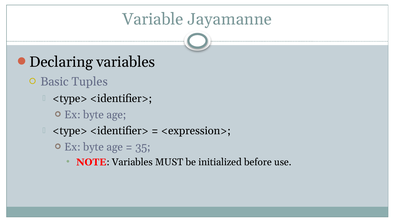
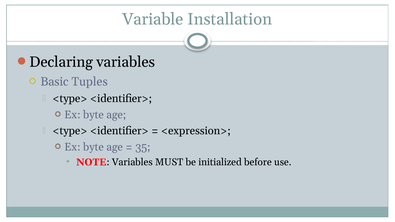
Jayamanne: Jayamanne -> Installation
